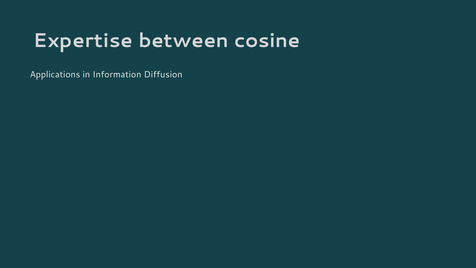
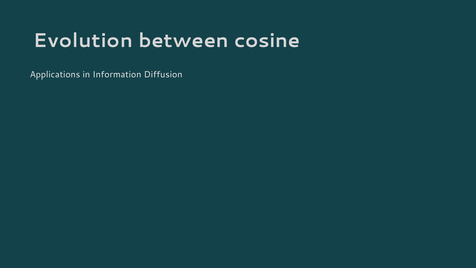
Expertise: Expertise -> Evolution
